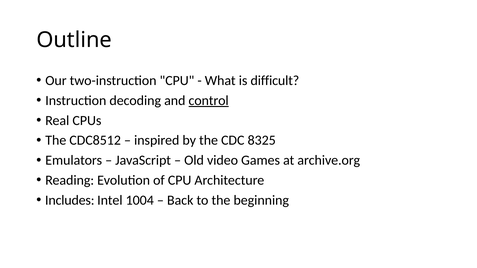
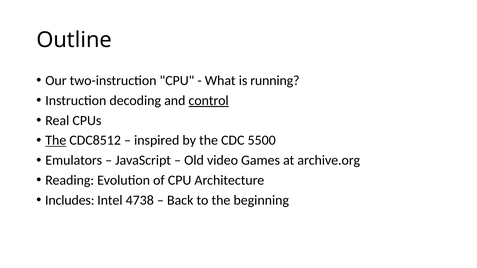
difficult: difficult -> running
The at (56, 141) underline: none -> present
8325: 8325 -> 5500
1004: 1004 -> 4738
